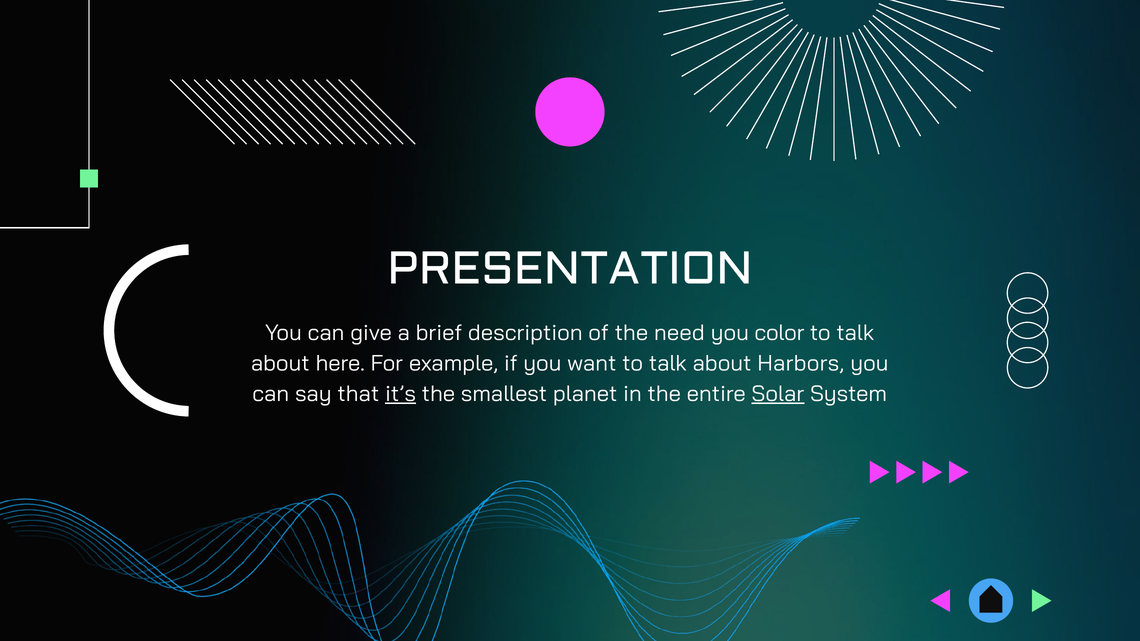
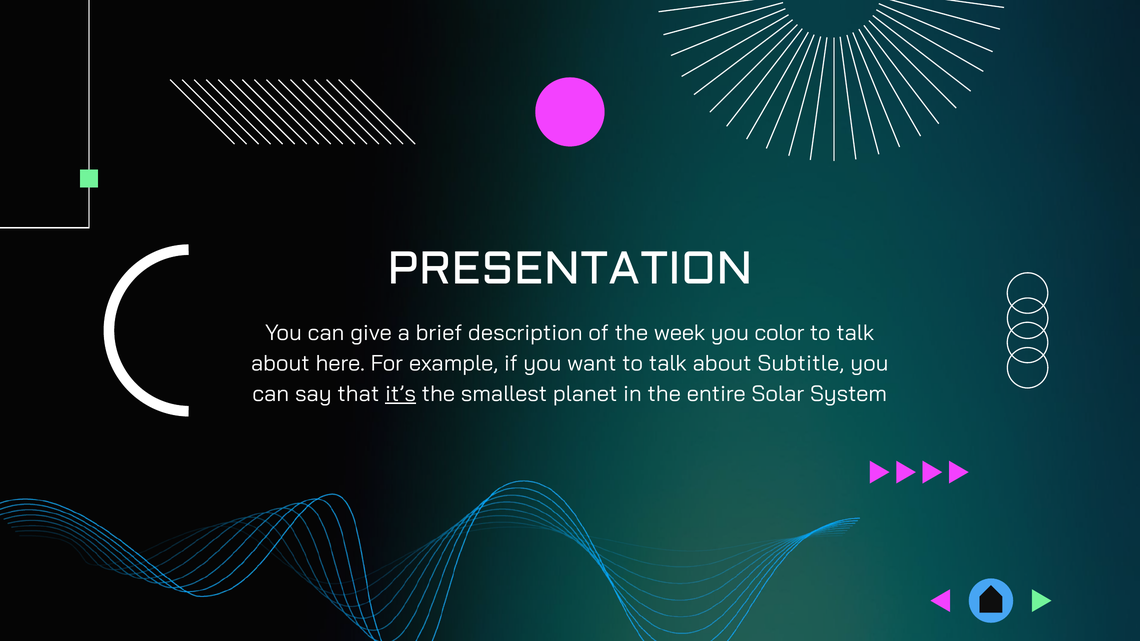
need: need -> week
Harbors: Harbors -> Subtitle
Solar underline: present -> none
